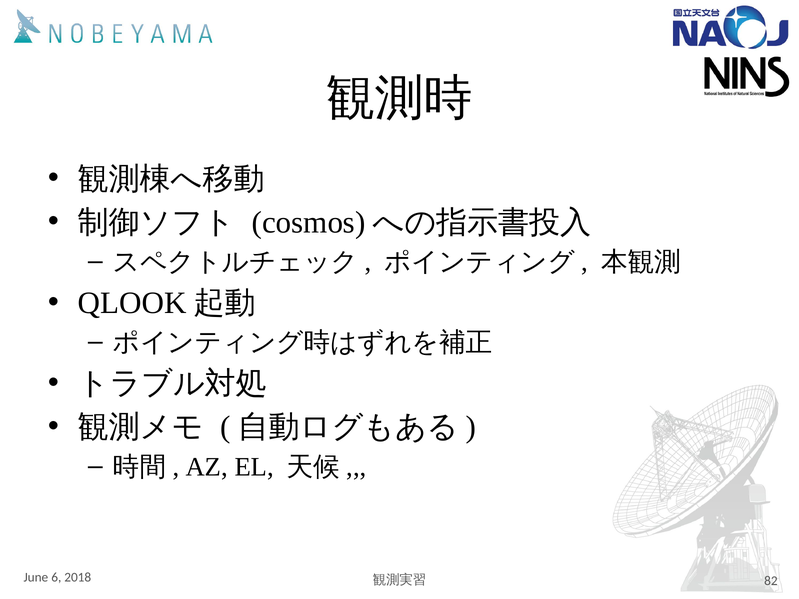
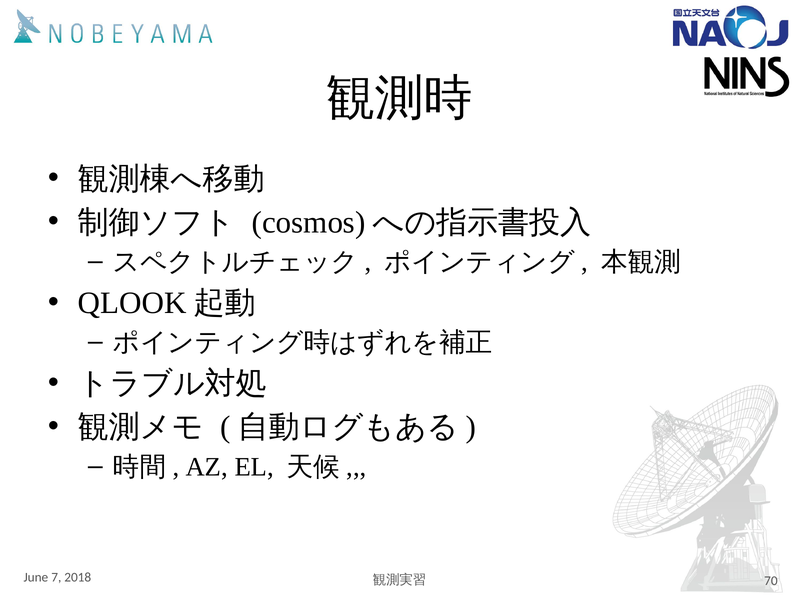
6: 6 -> 7
82: 82 -> 70
